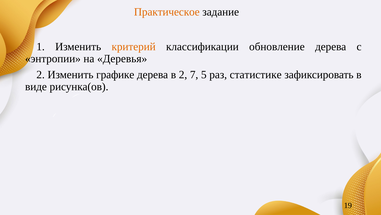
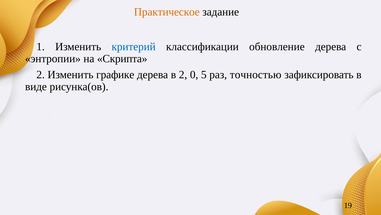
критерий colour: orange -> blue
Деревья: Деревья -> Скрипта
7: 7 -> 0
статистике: статистике -> точностью
